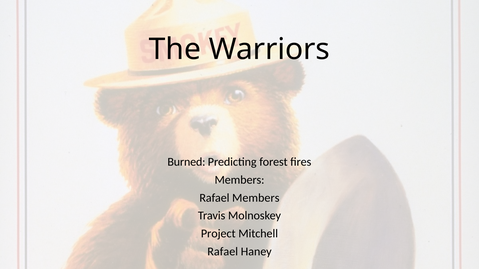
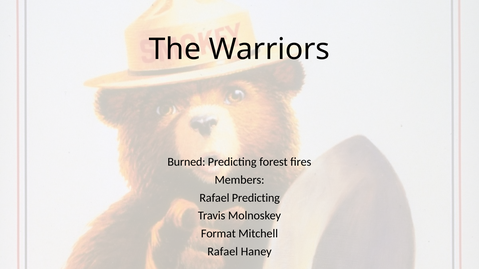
Rafael Members: Members -> Predicting
Project: Project -> Format
